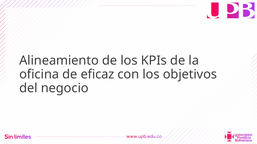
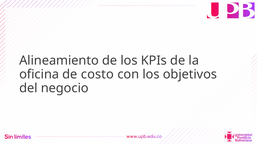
eficaz: eficaz -> costo
